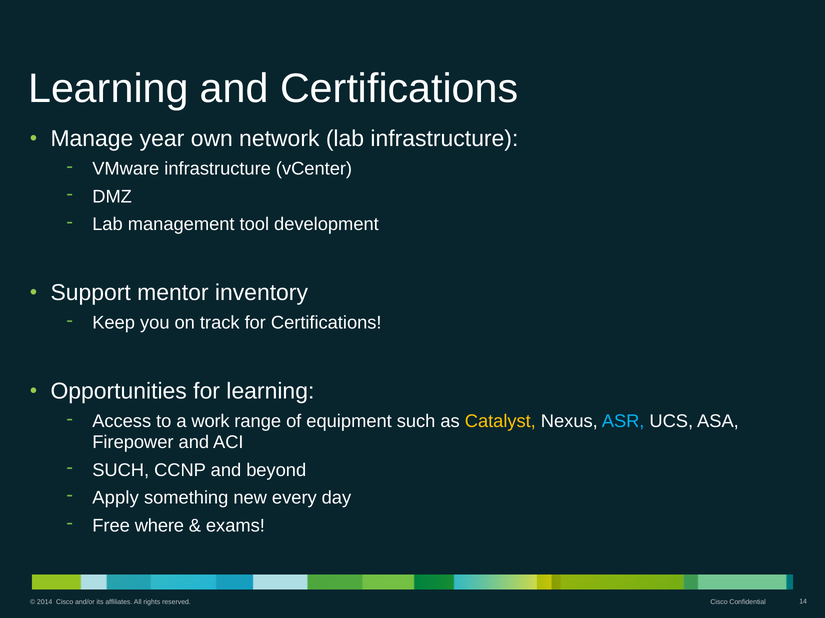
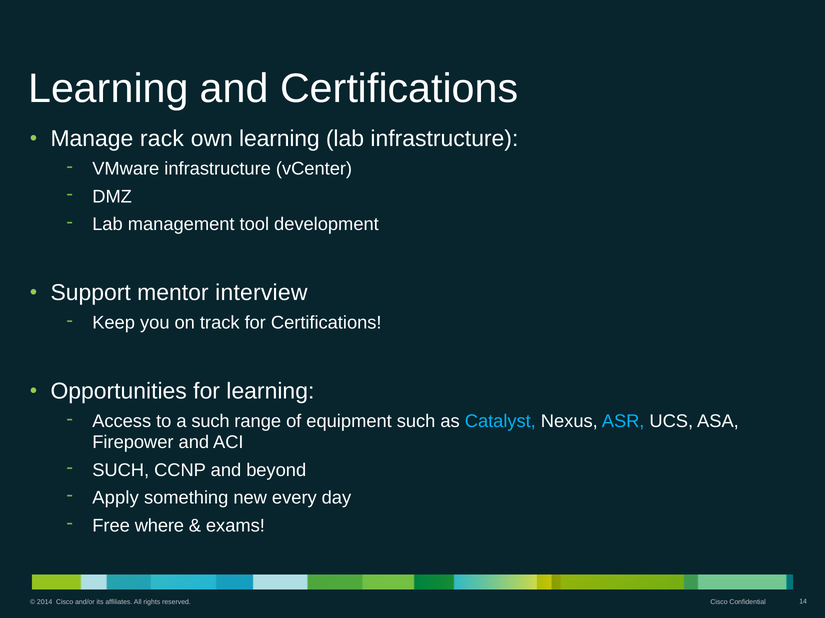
year: year -> rack
own network: network -> learning
inventory: inventory -> interview
a work: work -> such
Catalyst colour: yellow -> light blue
